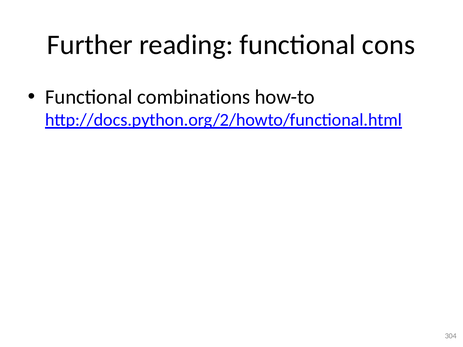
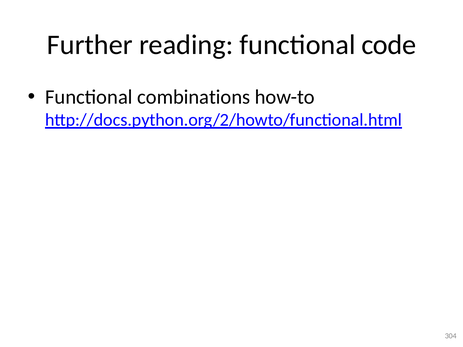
cons: cons -> code
